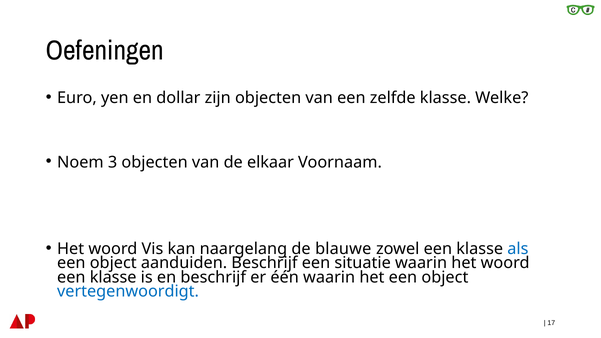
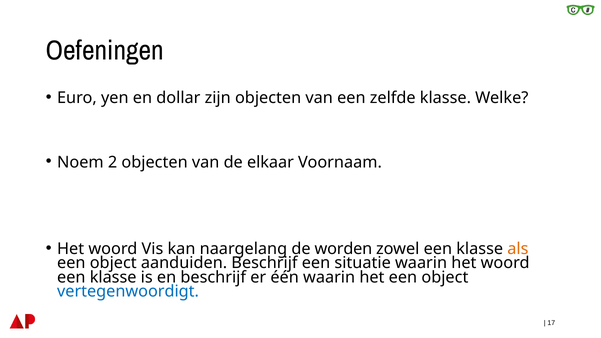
3: 3 -> 2
blauwe: blauwe -> worden
als colour: blue -> orange
